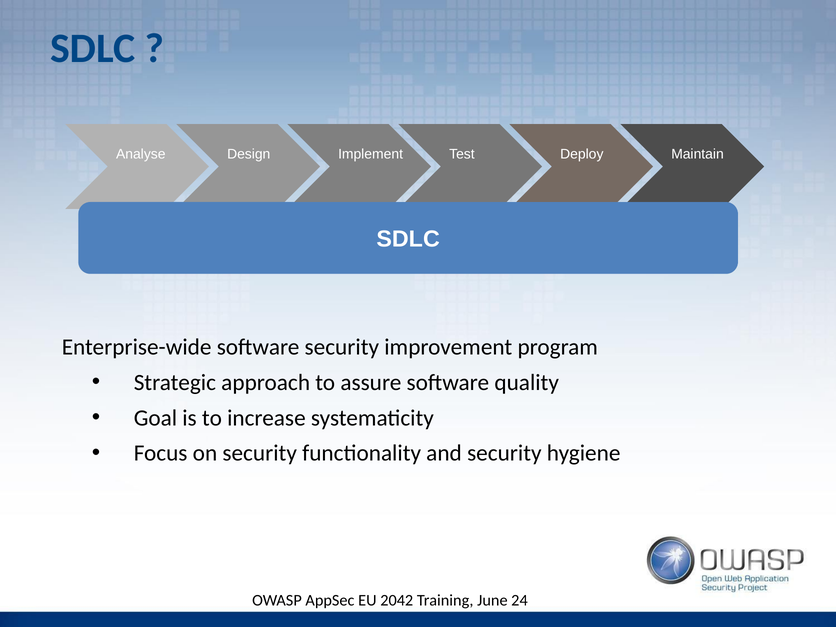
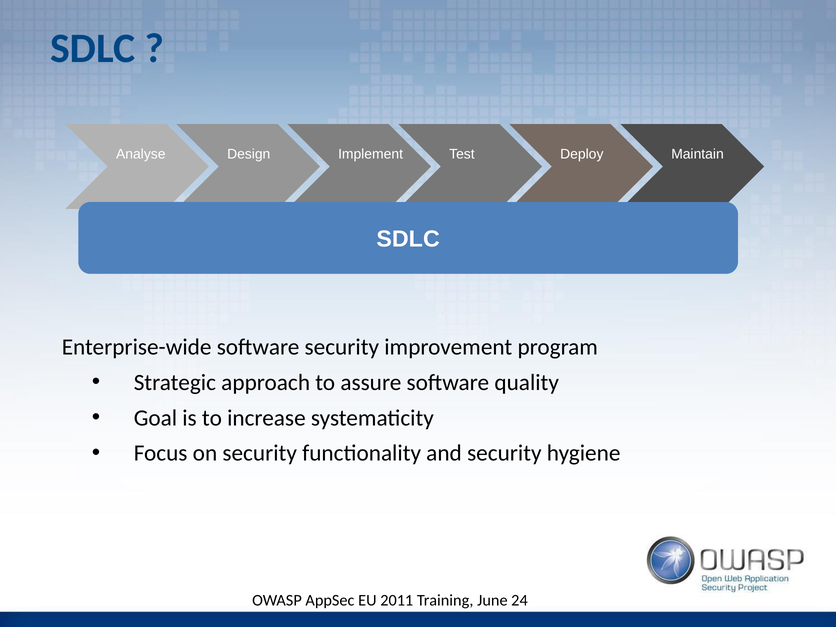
2042: 2042 -> 2011
